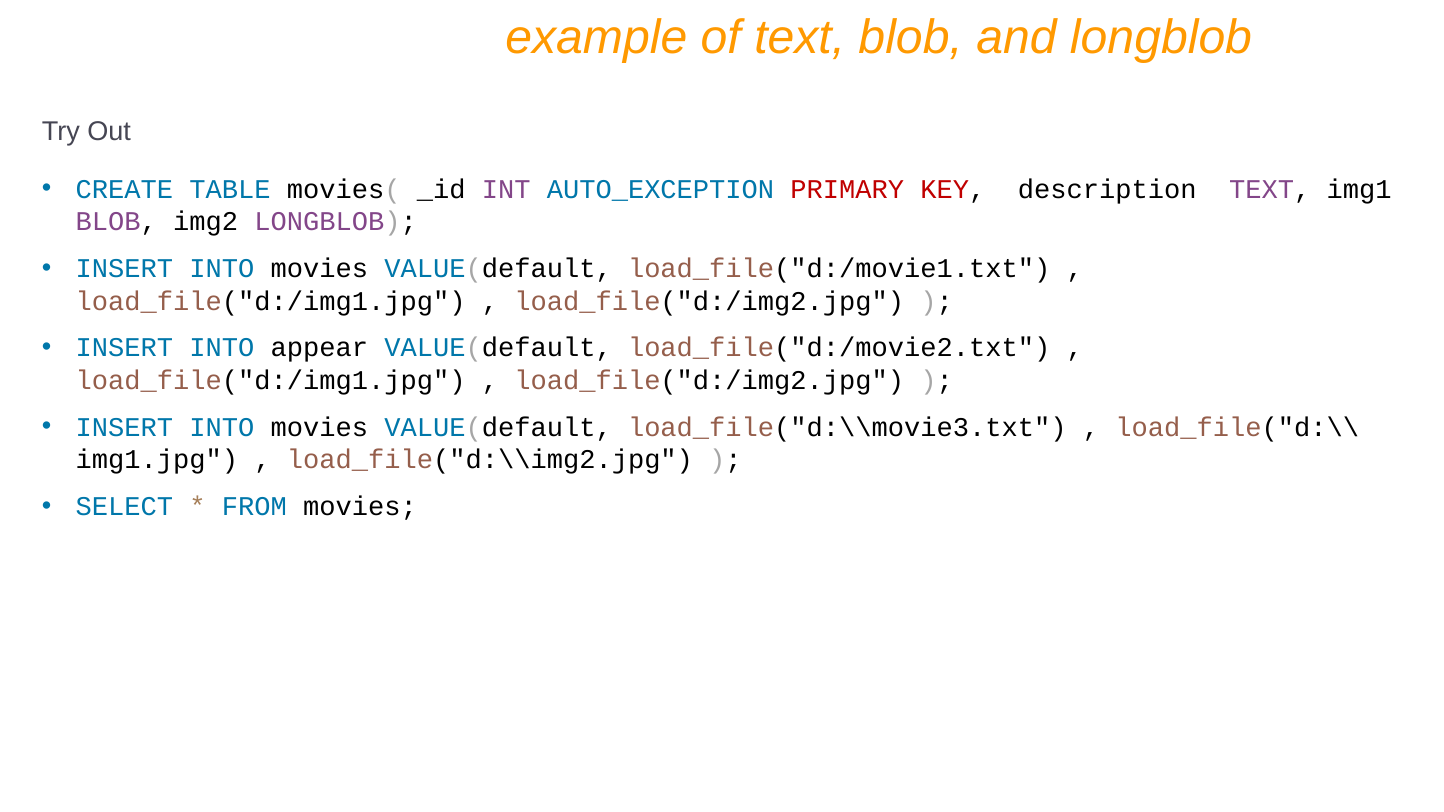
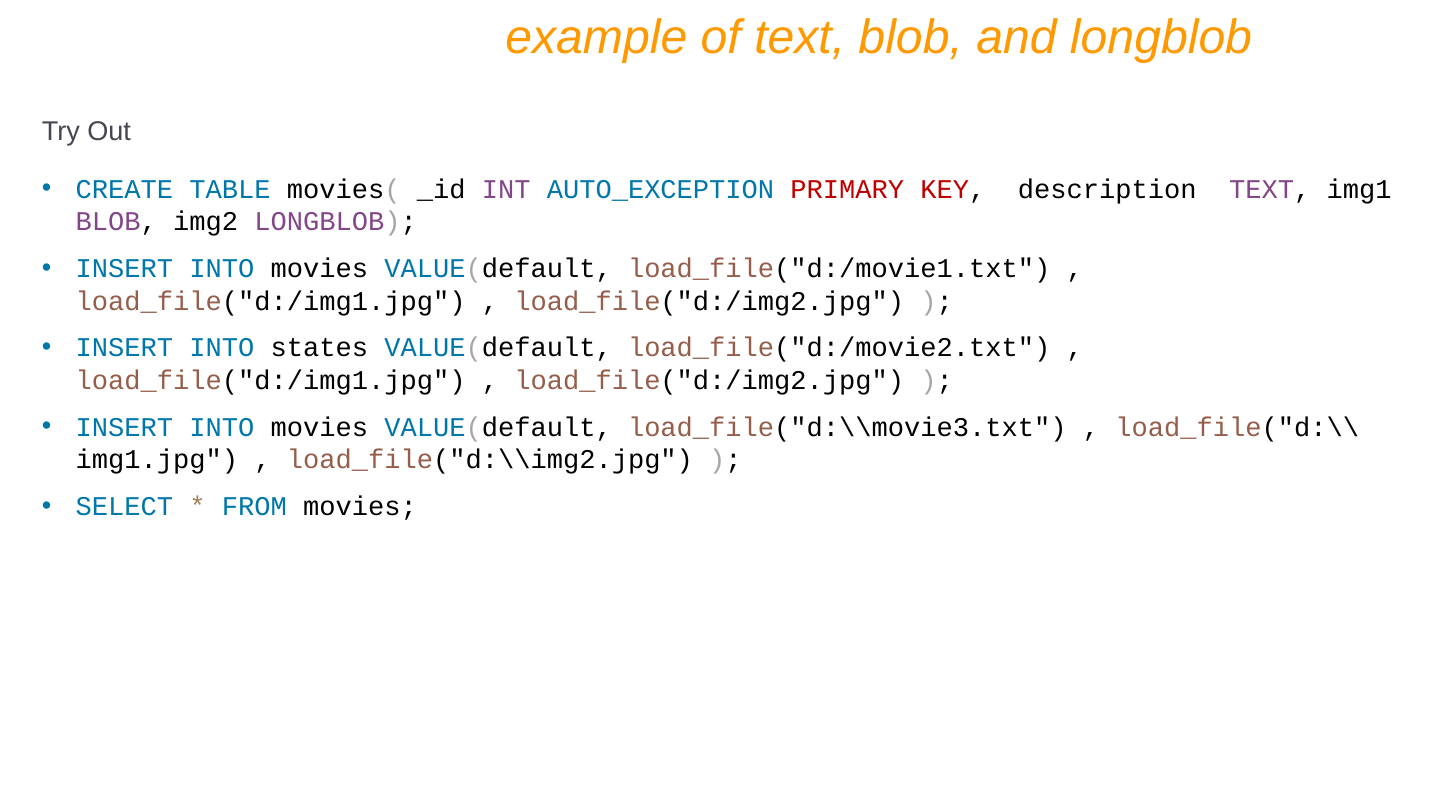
appear: appear -> states
